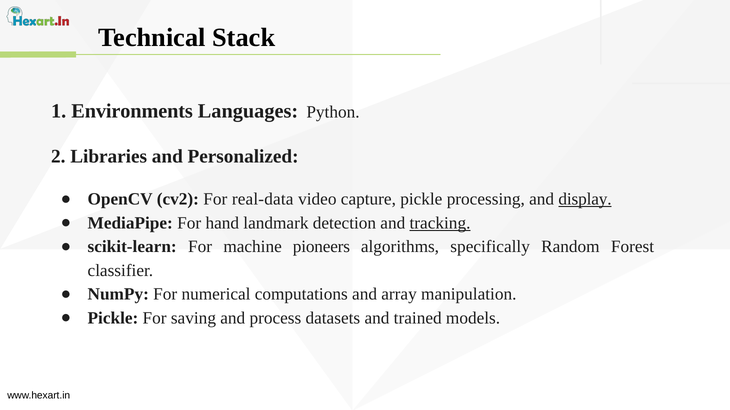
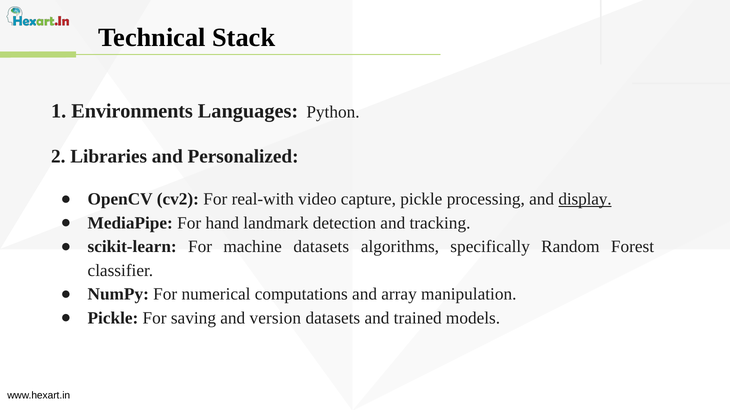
real-data: real-data -> real-with
tracking underline: present -> none
machine pioneers: pioneers -> datasets
process: process -> version
